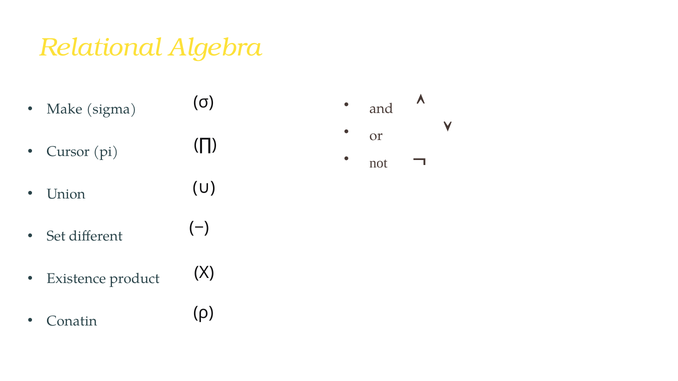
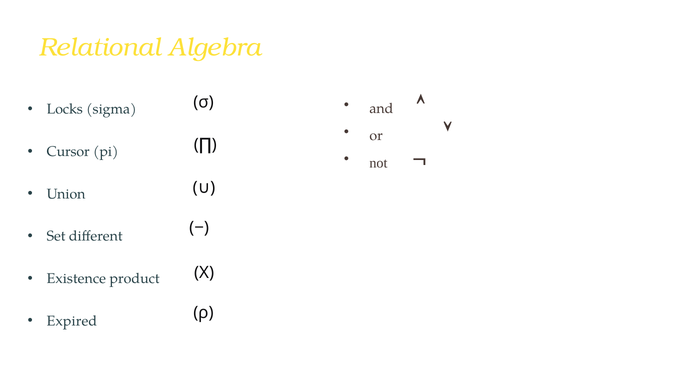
Make: Make -> Locks
Conatin: Conatin -> Expired
